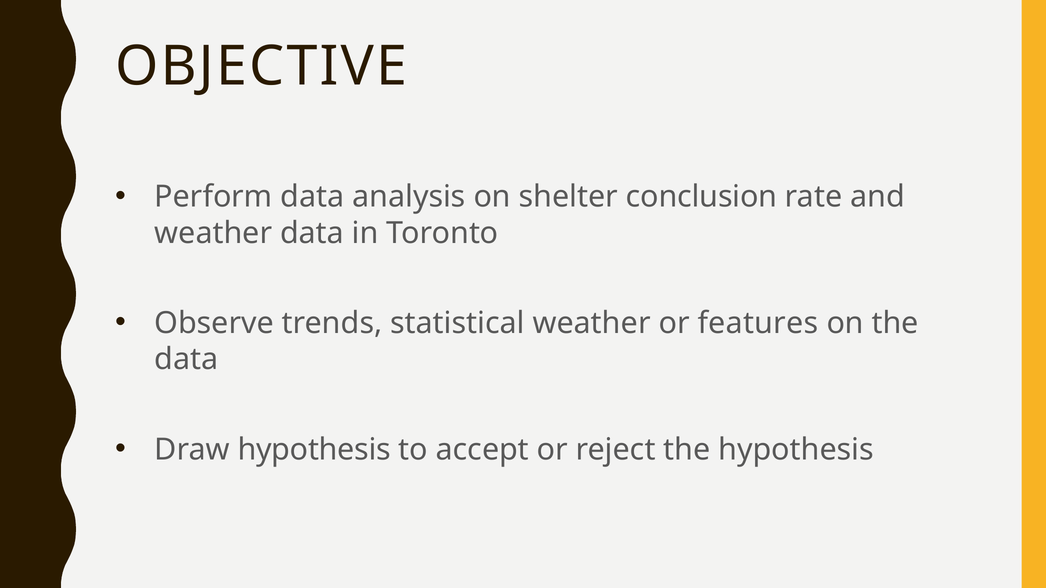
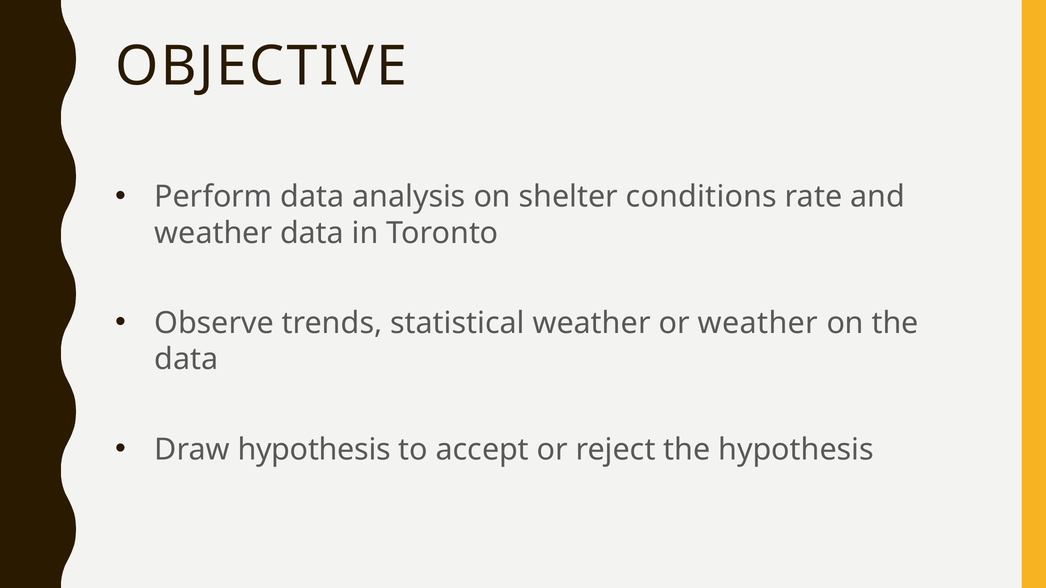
conclusion: conclusion -> conditions
or features: features -> weather
